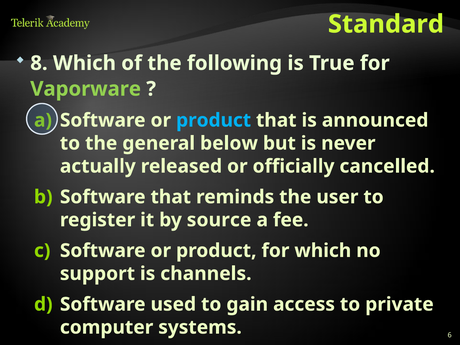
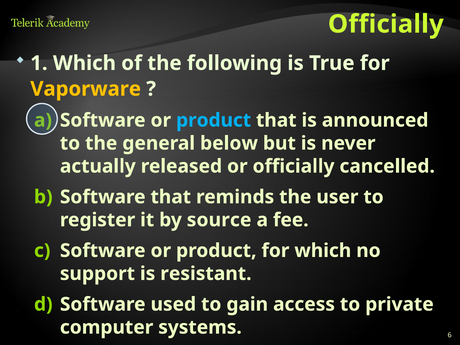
Standard at (386, 24): Standard -> Officially
8: 8 -> 1
Vaporware colour: light green -> yellow
channels: channels -> resistant
